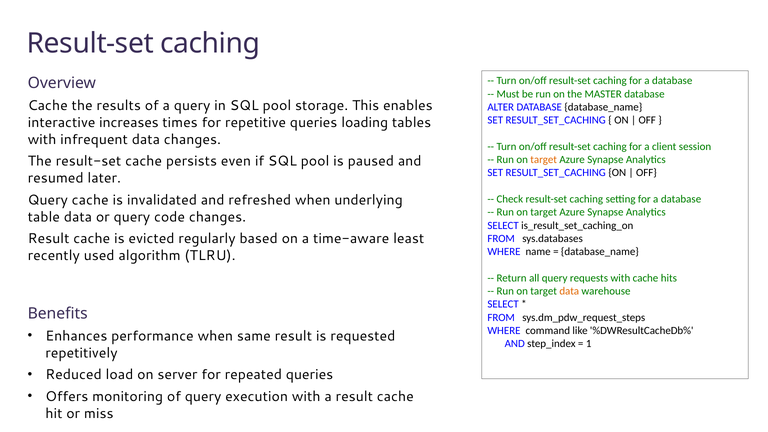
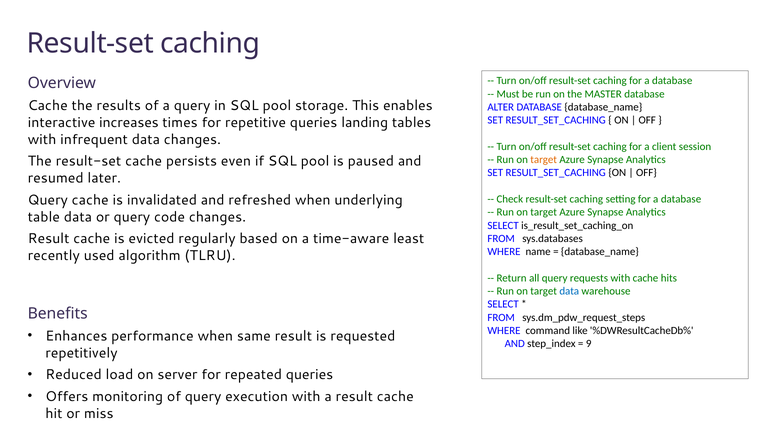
loading: loading -> landing
data at (569, 291) colour: orange -> blue
1: 1 -> 9
